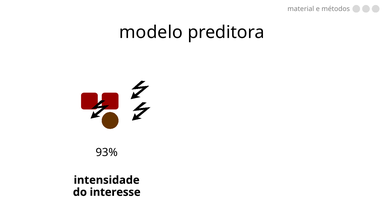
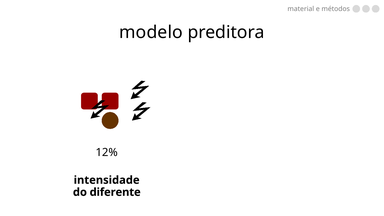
93%: 93% -> 12%
interesse: interesse -> diferente
